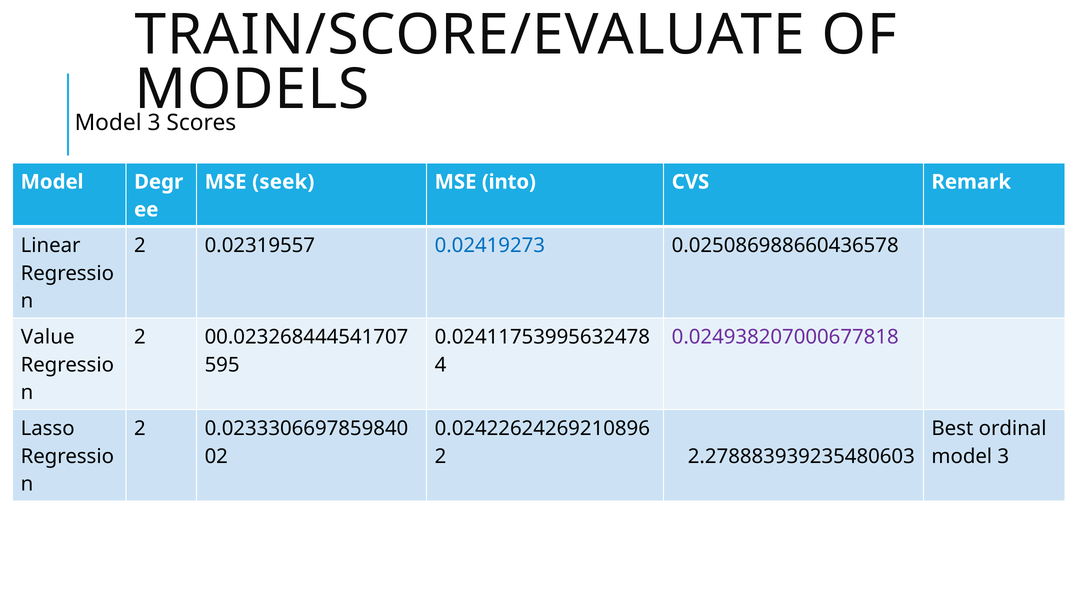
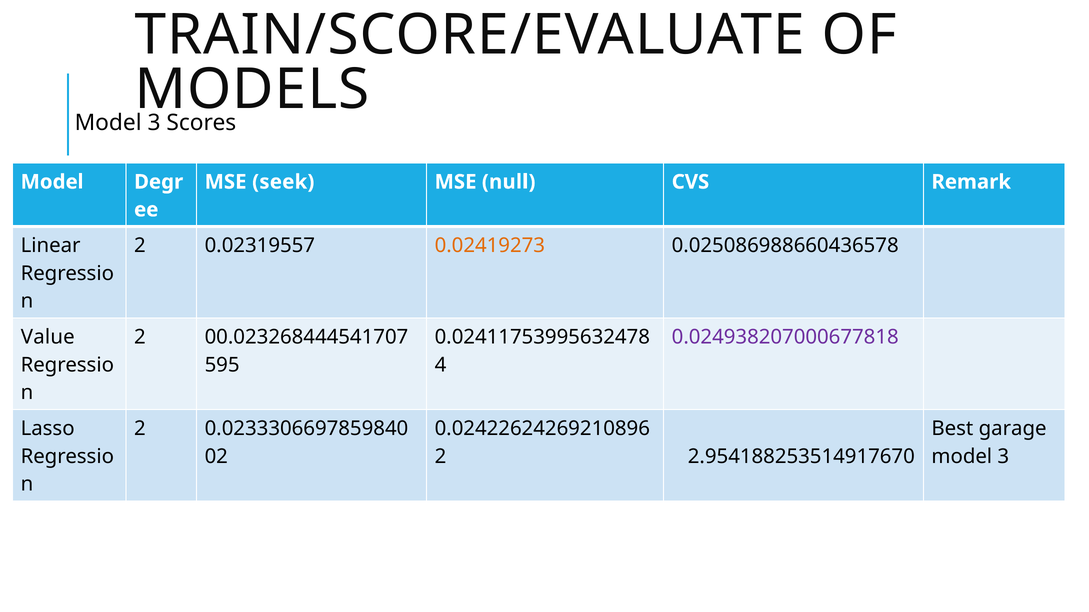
into: into -> null
0.02419273 colour: blue -> orange
ordinal: ordinal -> garage
2.278883939235480603: 2.278883939235480603 -> 2.954188253514917670
